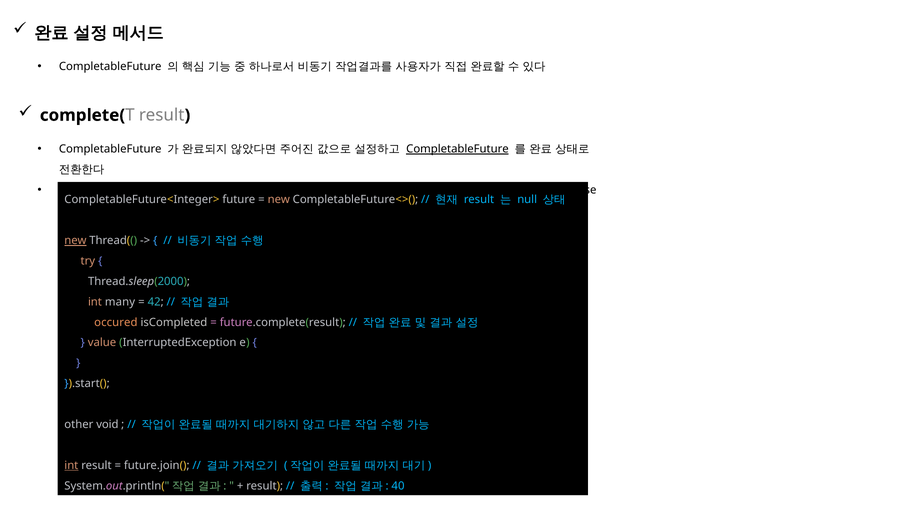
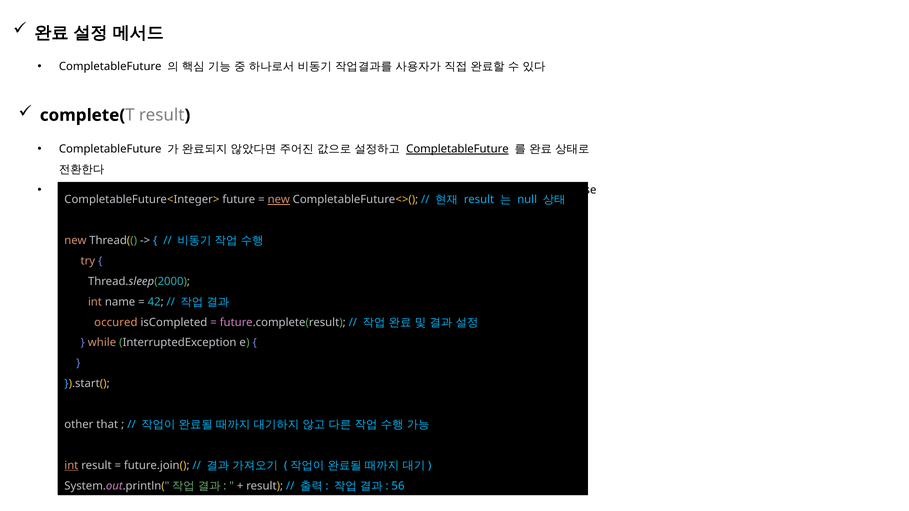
new at (279, 200) underline: none -> present
new at (75, 241) underline: present -> none
many: many -> name
value: value -> while
other void: void -> that
40: 40 -> 56
